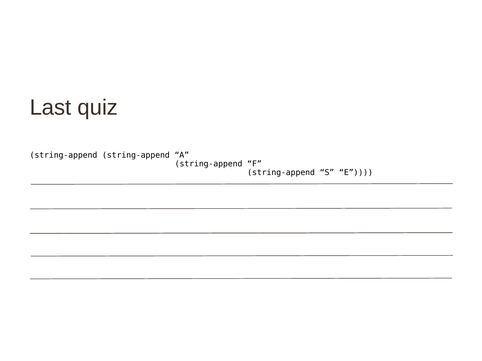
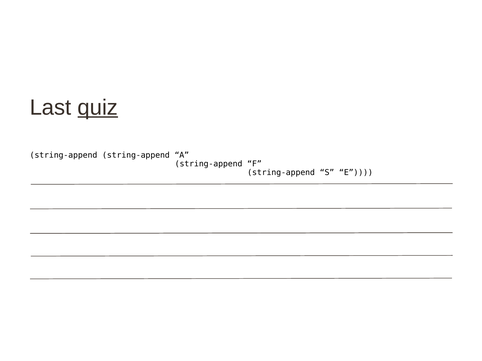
quiz underline: none -> present
